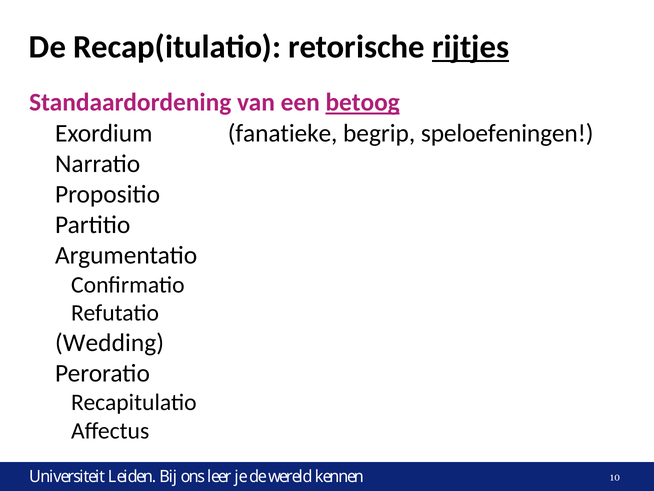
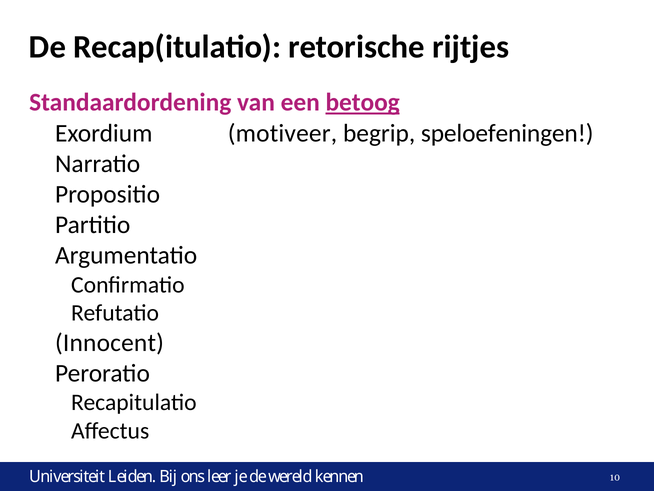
rijtjes underline: present -> none
fanatieke: fanatieke -> motiveer
Wedding: Wedding -> Innocent
